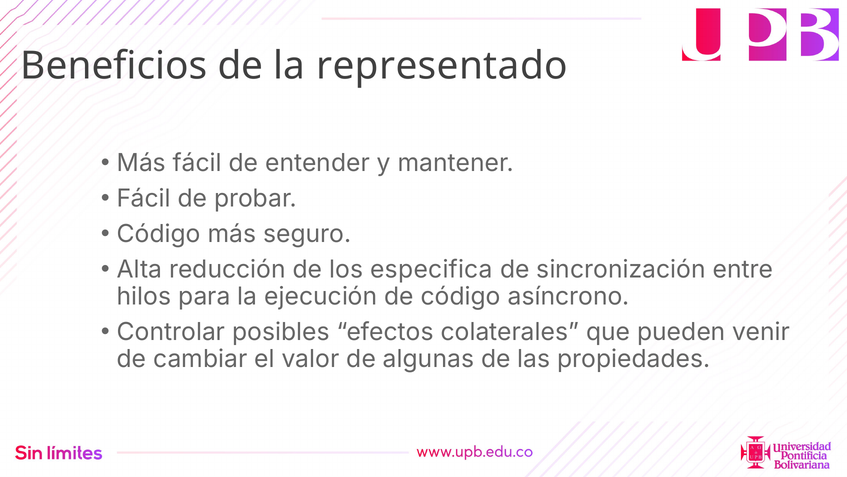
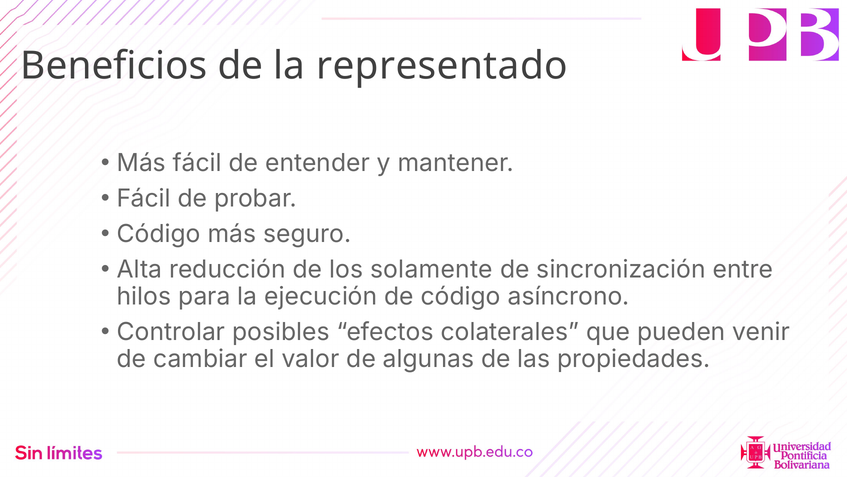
especifica: especifica -> solamente
